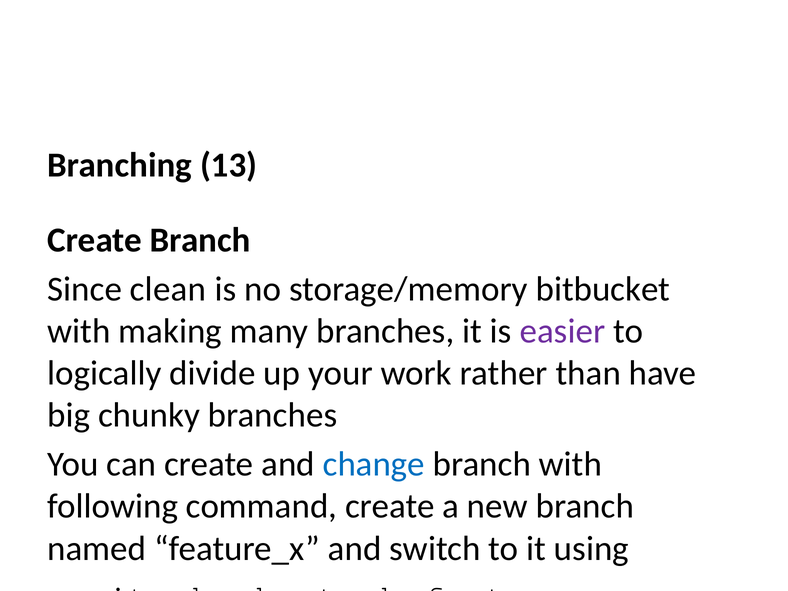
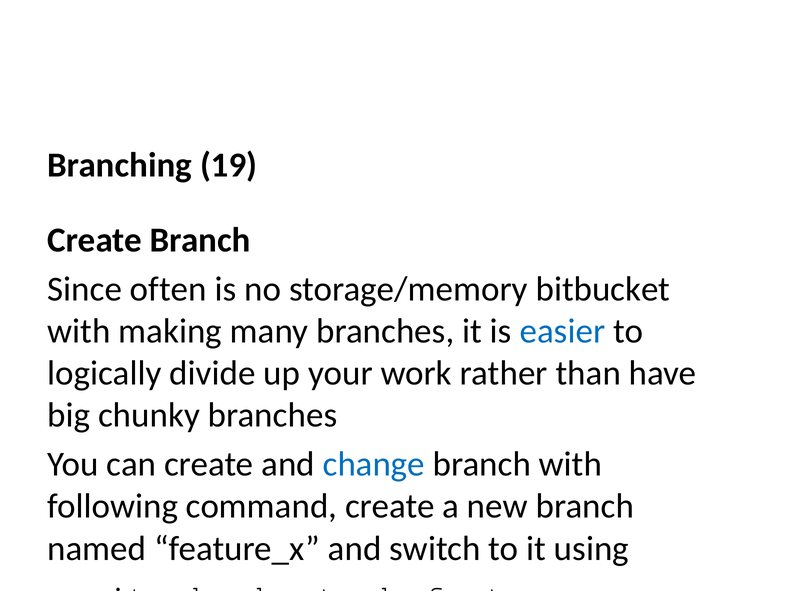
13: 13 -> 19
clean: clean -> often
easier colour: purple -> blue
